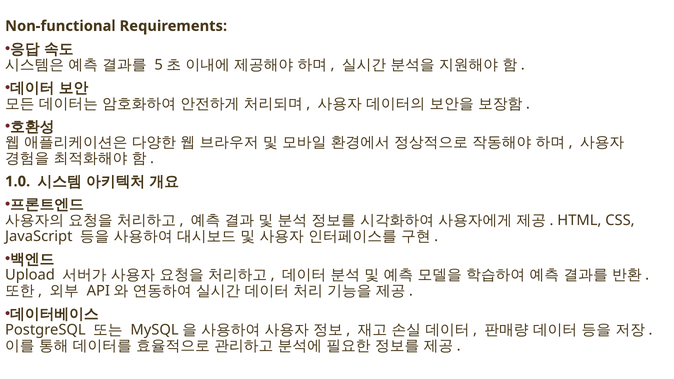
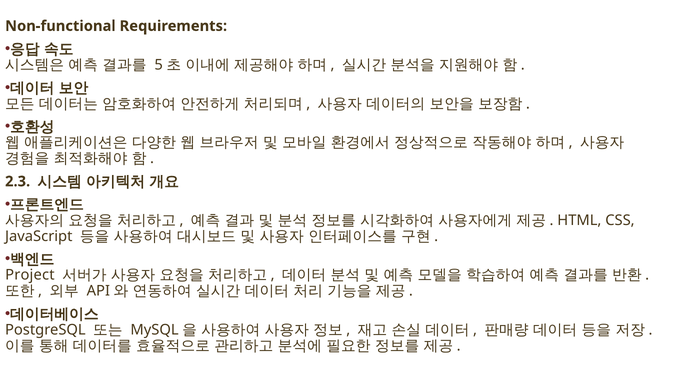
1.0: 1.0 -> 2.3
Upload: Upload -> Project
